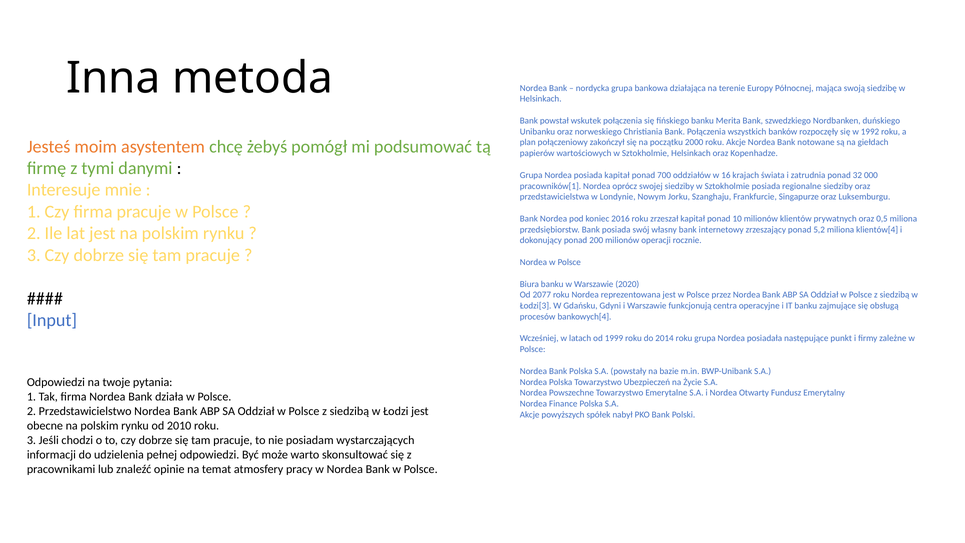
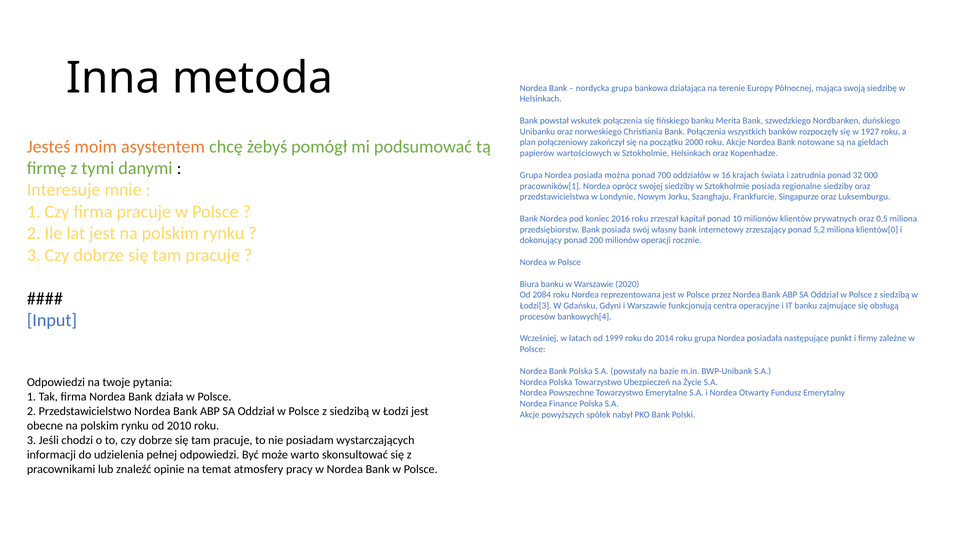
1992: 1992 -> 1927
posiada kapitał: kapitał -> można
klientów[4: klientów[4 -> klientów[0
2077: 2077 -> 2084
